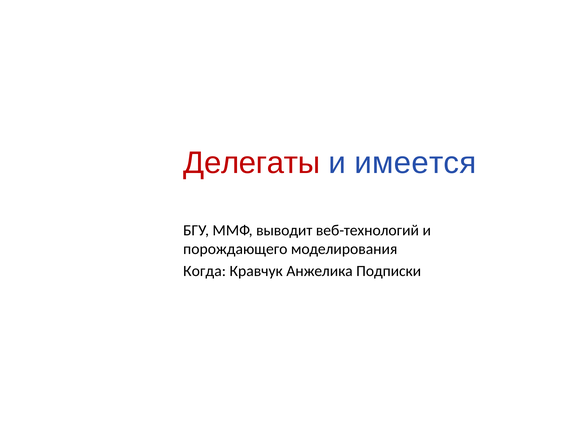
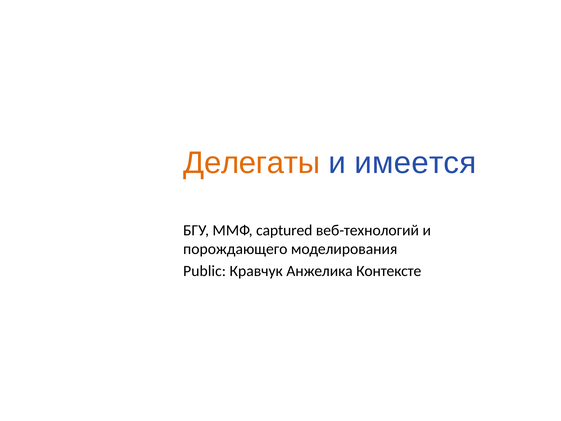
Делегаты colour: red -> orange
выводит: выводит -> captured
Когда: Когда -> Public
Подписки: Подписки -> Контексте
